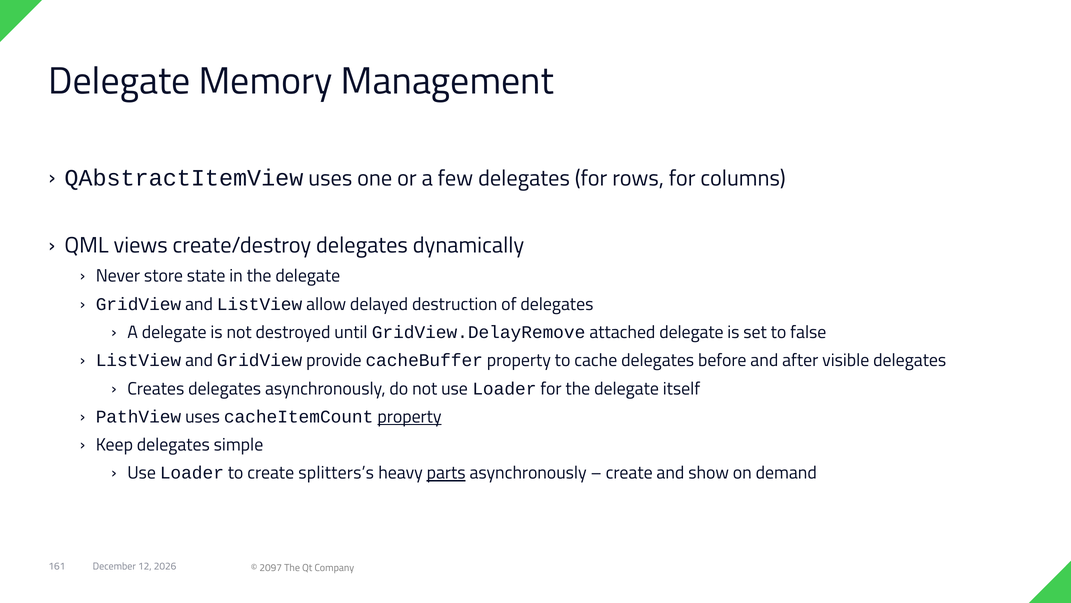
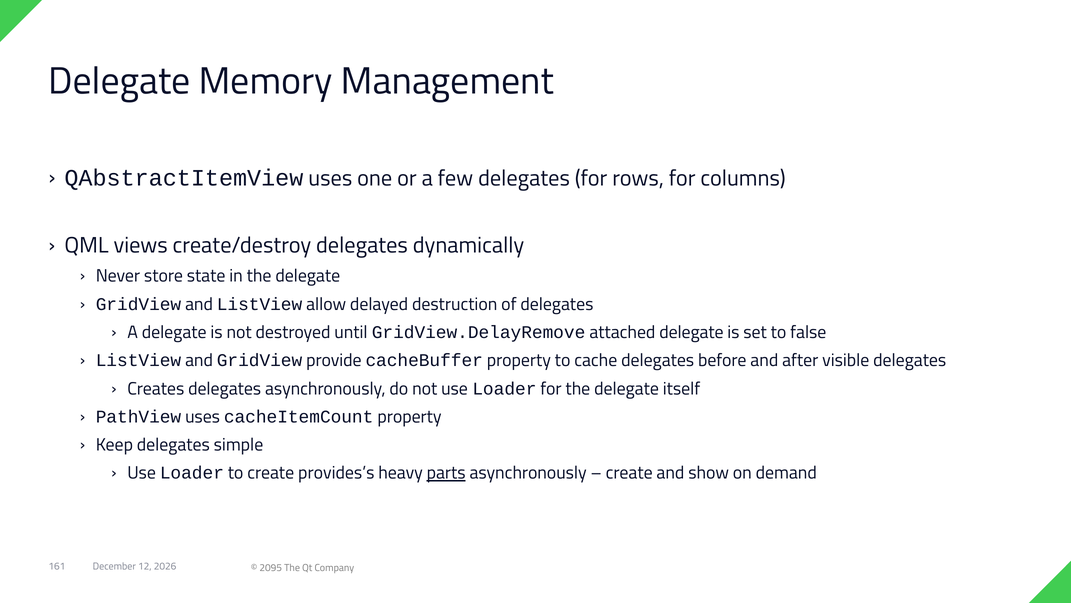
property at (410, 416) underline: present -> none
splitters’s: splitters’s -> provides’s
2097: 2097 -> 2095
